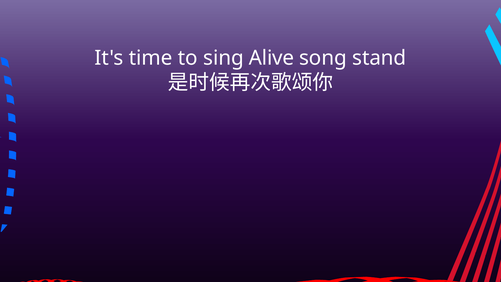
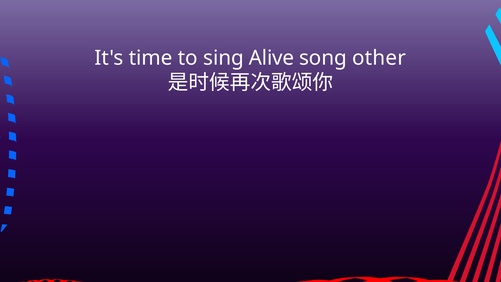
stand: stand -> other
